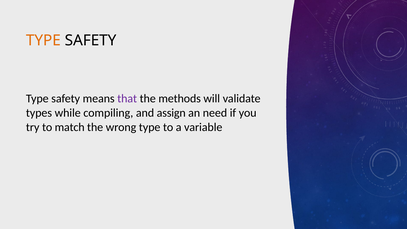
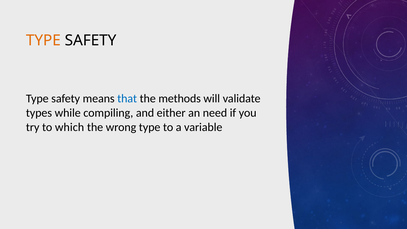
that colour: purple -> blue
assign: assign -> either
match: match -> which
